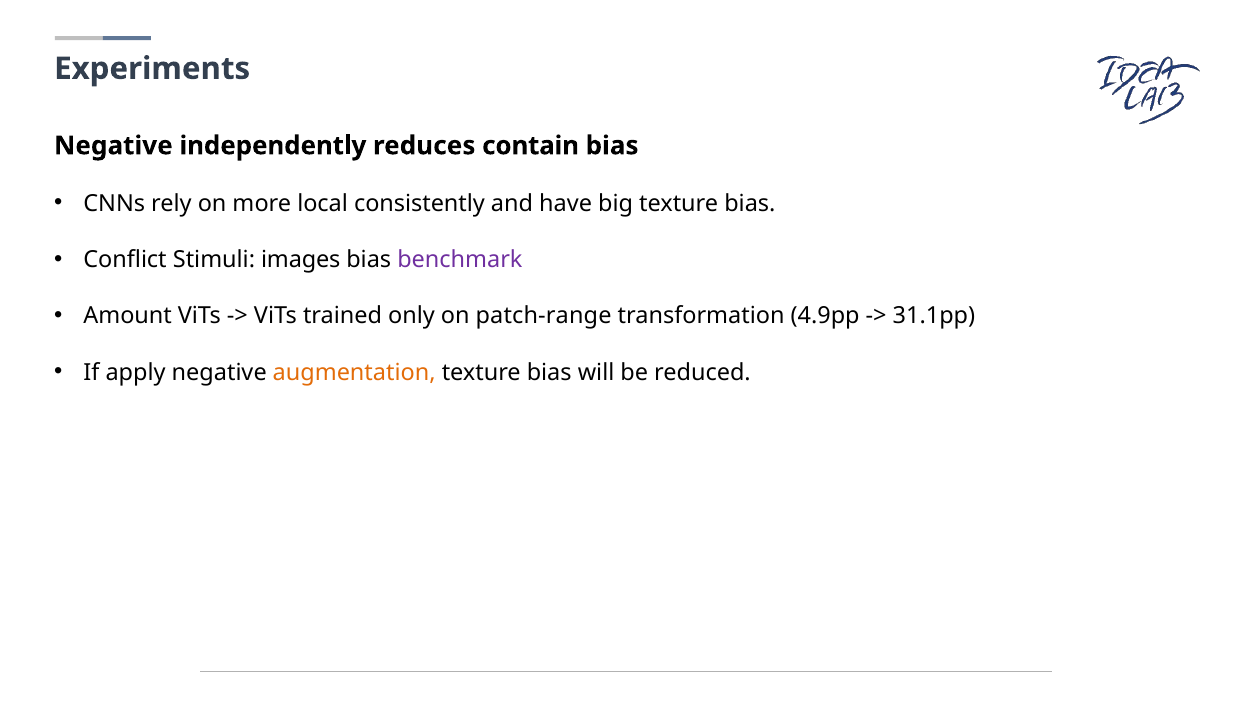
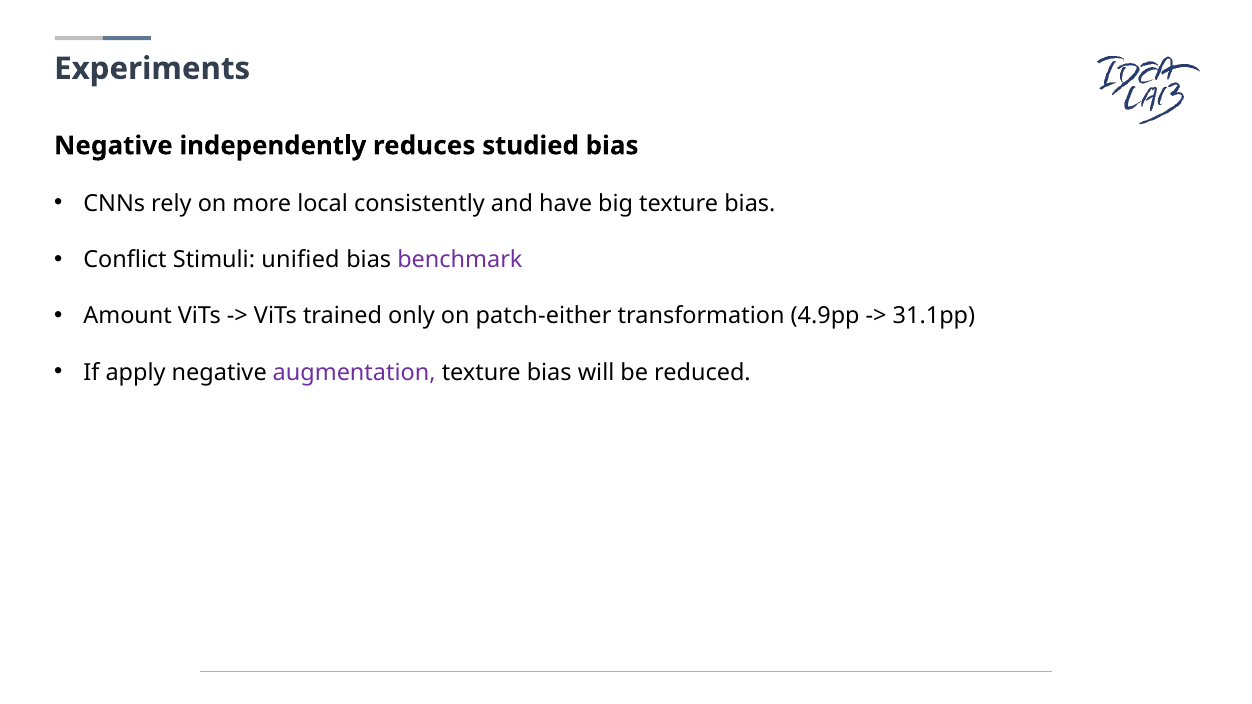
contain: contain -> studied
images: images -> unified
patch-range: patch-range -> patch-either
augmentation colour: orange -> purple
